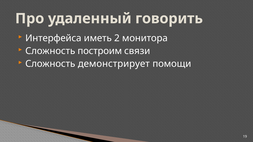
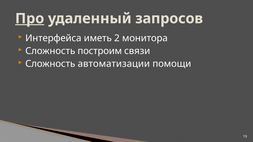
Про underline: none -> present
говорить: говорить -> запросов
демонстрирует: демонстрирует -> автоматизации
